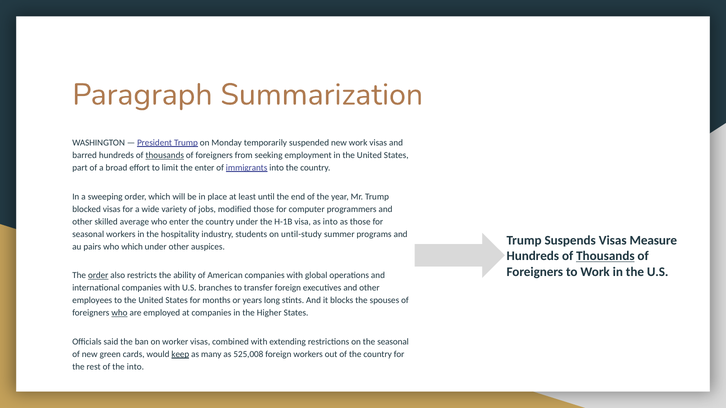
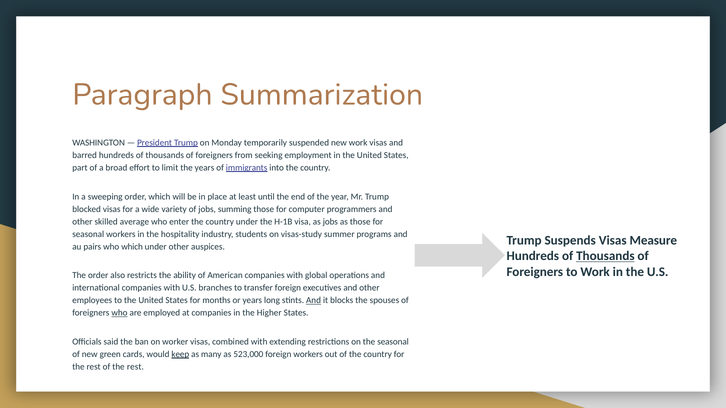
thousands at (165, 155) underline: present -> none
the enter: enter -> years
modified: modified -> summing
as into: into -> jobs
until-study: until-study -> visas-study
order at (98, 276) underline: present -> none
And at (314, 301) underline: none -> present
525,008: 525,008 -> 523,000
of the into: into -> rest
